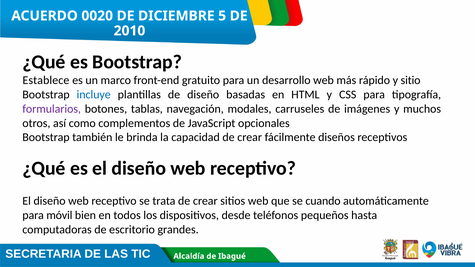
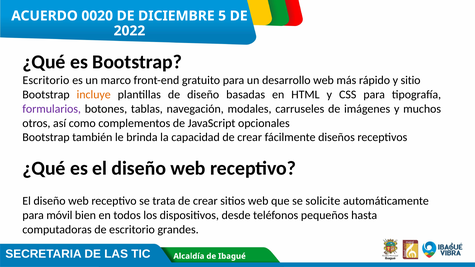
2010: 2010 -> 2022
Establece at (46, 80): Establece -> Escritorio
incluye colour: blue -> orange
cuando: cuando -> solicite
